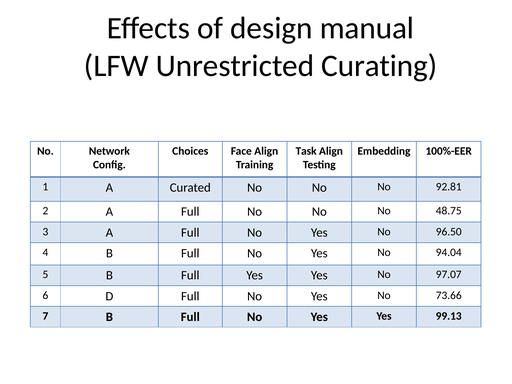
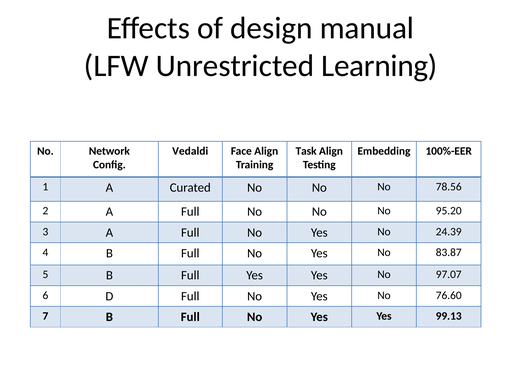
Curating: Curating -> Learning
Choices: Choices -> Vedaldi
92.81: 92.81 -> 78.56
48.75: 48.75 -> 95.20
96.50: 96.50 -> 24.39
94.04: 94.04 -> 83.87
73.66: 73.66 -> 76.60
